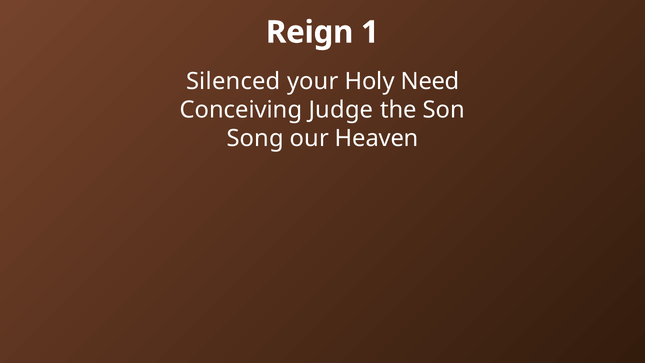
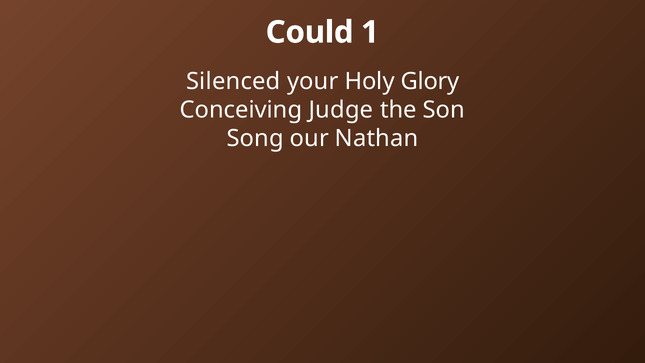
Reign: Reign -> Could
Need: Need -> Glory
Heaven: Heaven -> Nathan
